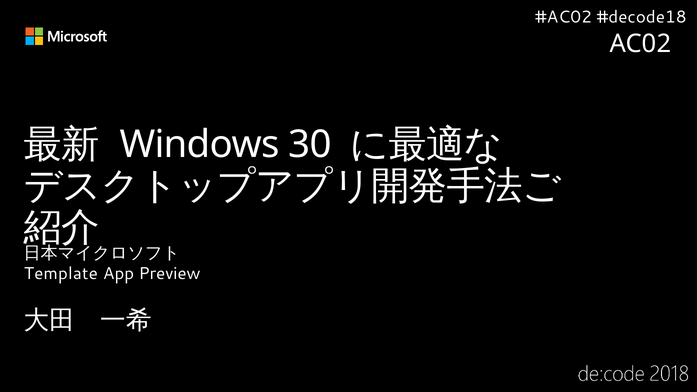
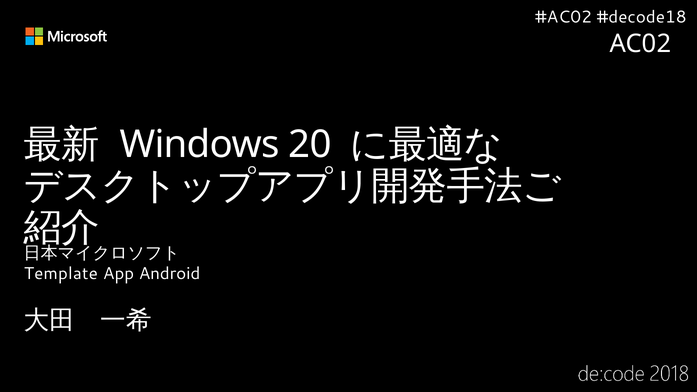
30: 30 -> 20
Preview: Preview -> Android
